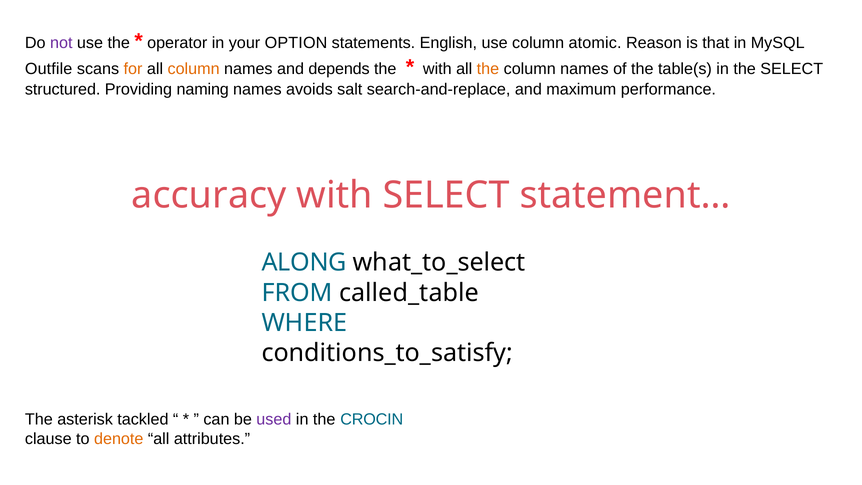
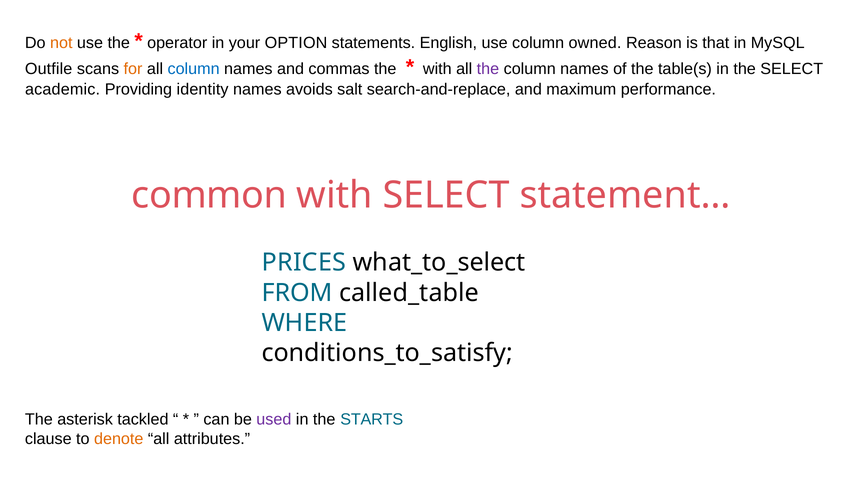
not colour: purple -> orange
atomic: atomic -> owned
column at (194, 69) colour: orange -> blue
depends: depends -> commas
the at (488, 69) colour: orange -> purple
structured: structured -> academic
naming: naming -> identity
accuracy: accuracy -> common
ALONG: ALONG -> PRICES
CROCIN: CROCIN -> STARTS
